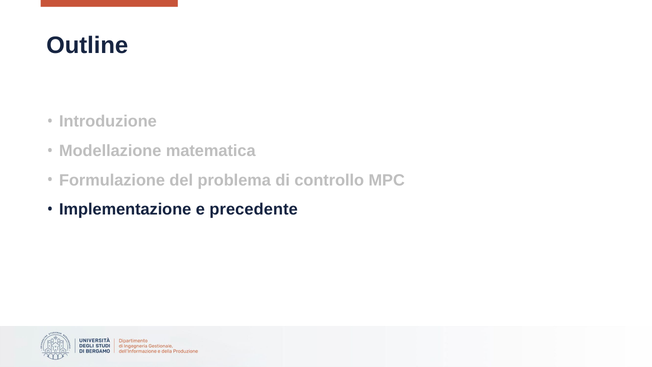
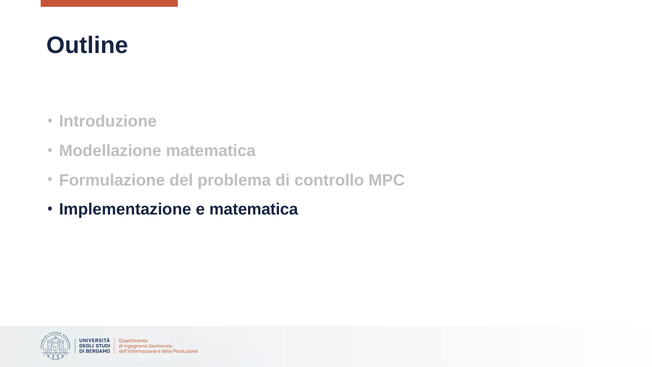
e precedente: precedente -> matematica
